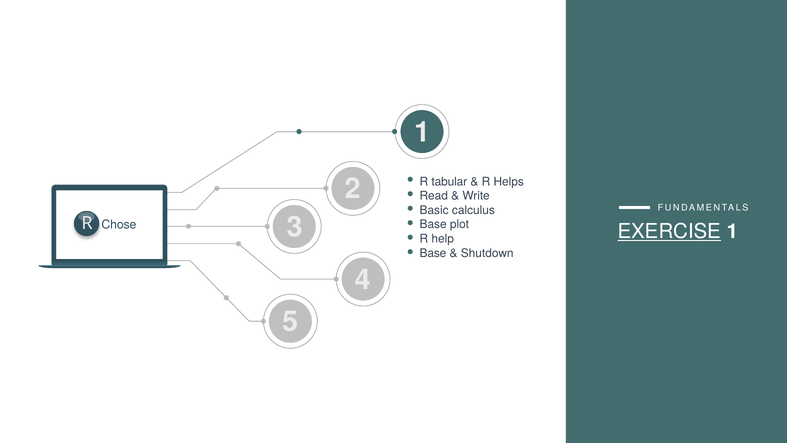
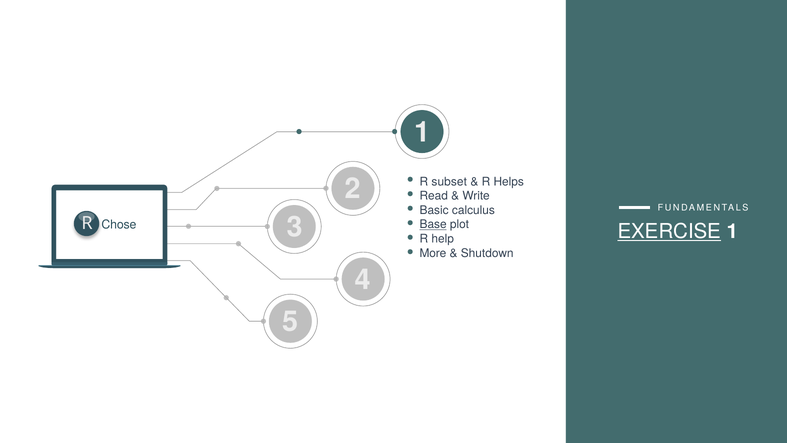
tabular: tabular -> subset
Base at (433, 225) underline: none -> present
Base at (433, 253): Base -> More
